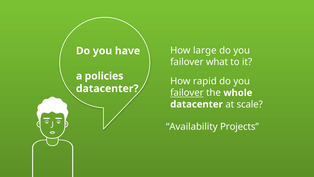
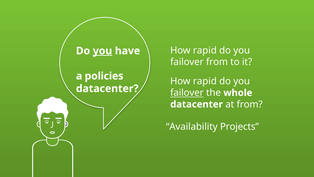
large at (205, 50): large -> rapid
you at (102, 51) underline: none -> present
failover what: what -> from
at scale: scale -> from
